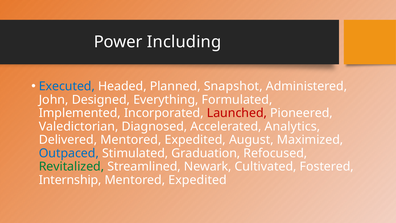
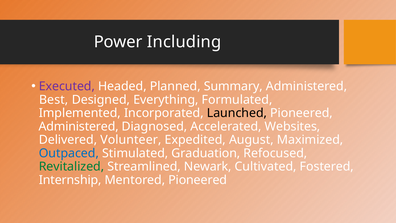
Executed colour: blue -> purple
Snapshot: Snapshot -> Summary
John: John -> Best
Launched colour: red -> black
Valedictorian at (79, 126): Valedictorian -> Administered
Analytics: Analytics -> Websites
Delivered Mentored: Mentored -> Volunteer
Expedited at (198, 180): Expedited -> Pioneered
